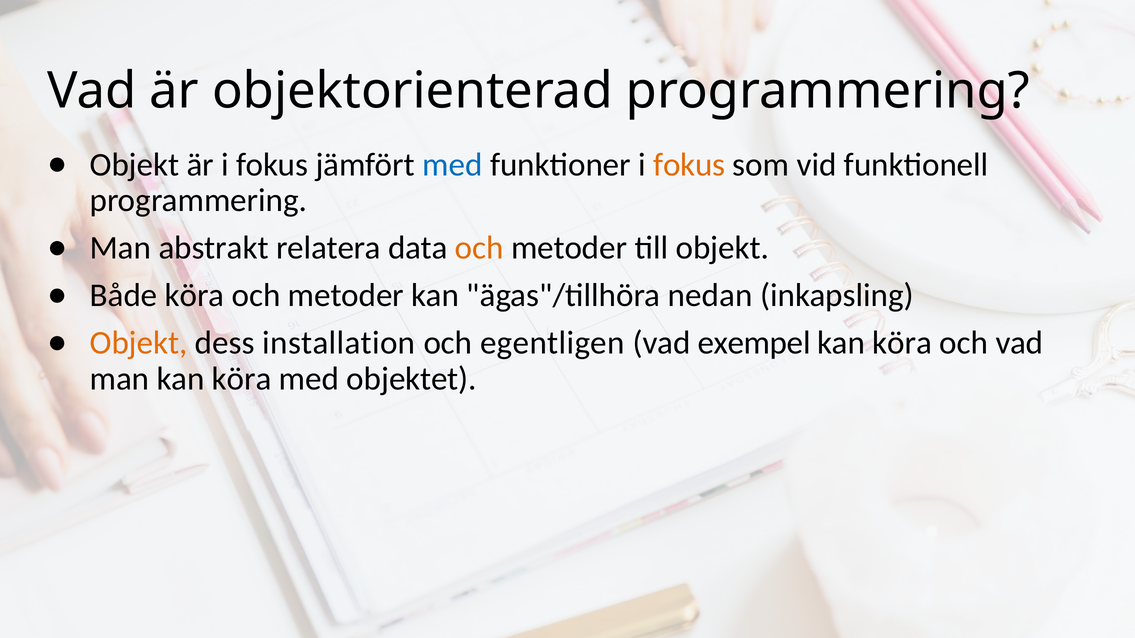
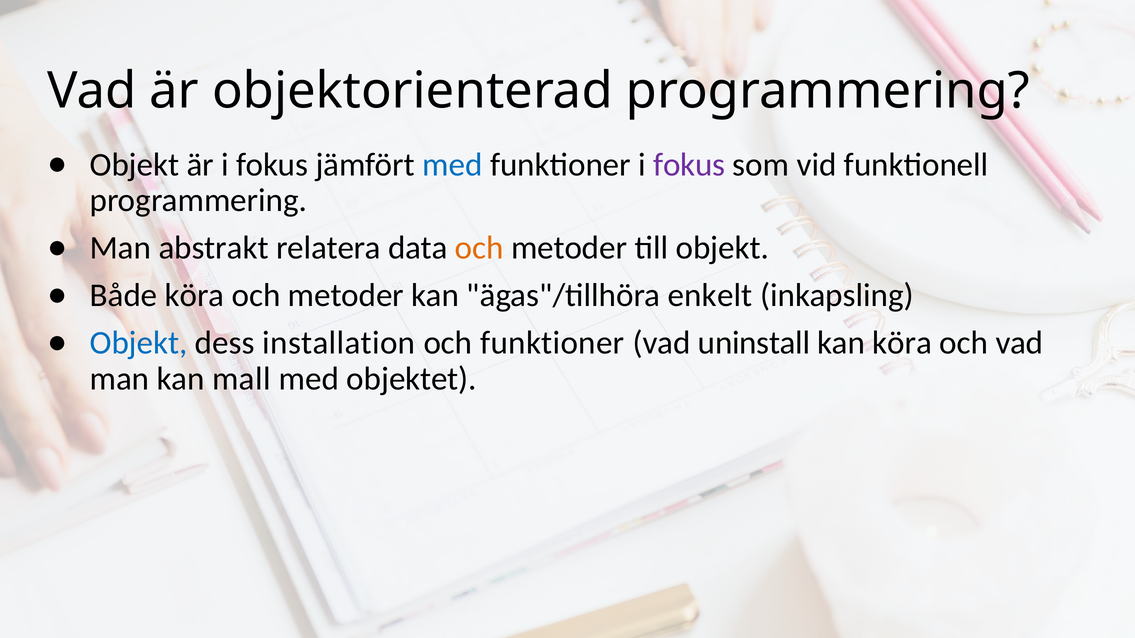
fokus at (689, 165) colour: orange -> purple
nedan: nedan -> enkelt
Objekt at (139, 343) colour: orange -> blue
och egentligen: egentligen -> funktioner
exempel: exempel -> uninstall
man kan köra: köra -> mall
